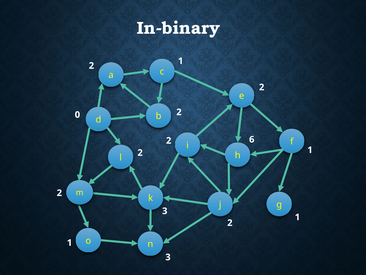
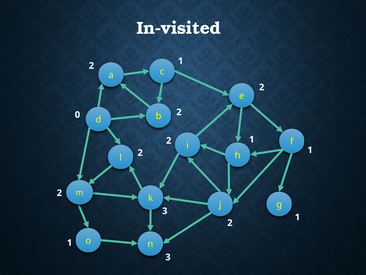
In-binary: In-binary -> In-visited
6 at (252, 139): 6 -> 1
